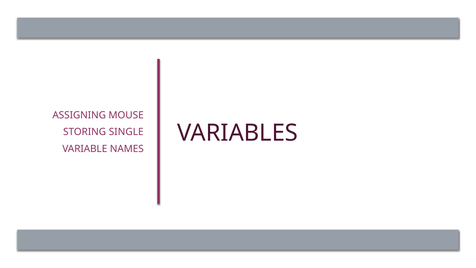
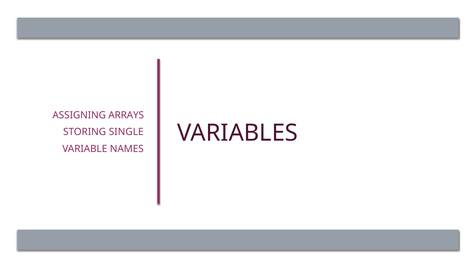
MOUSE: MOUSE -> ARRAYS
